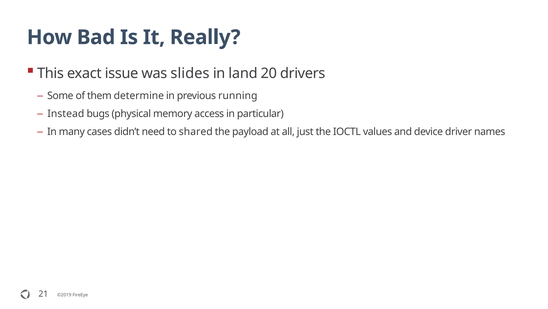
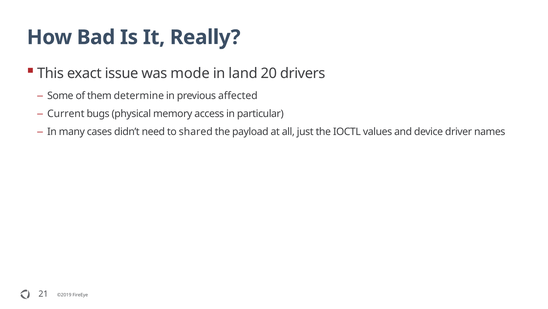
slides: slides -> mode
running: running -> affected
Instead: Instead -> Current
